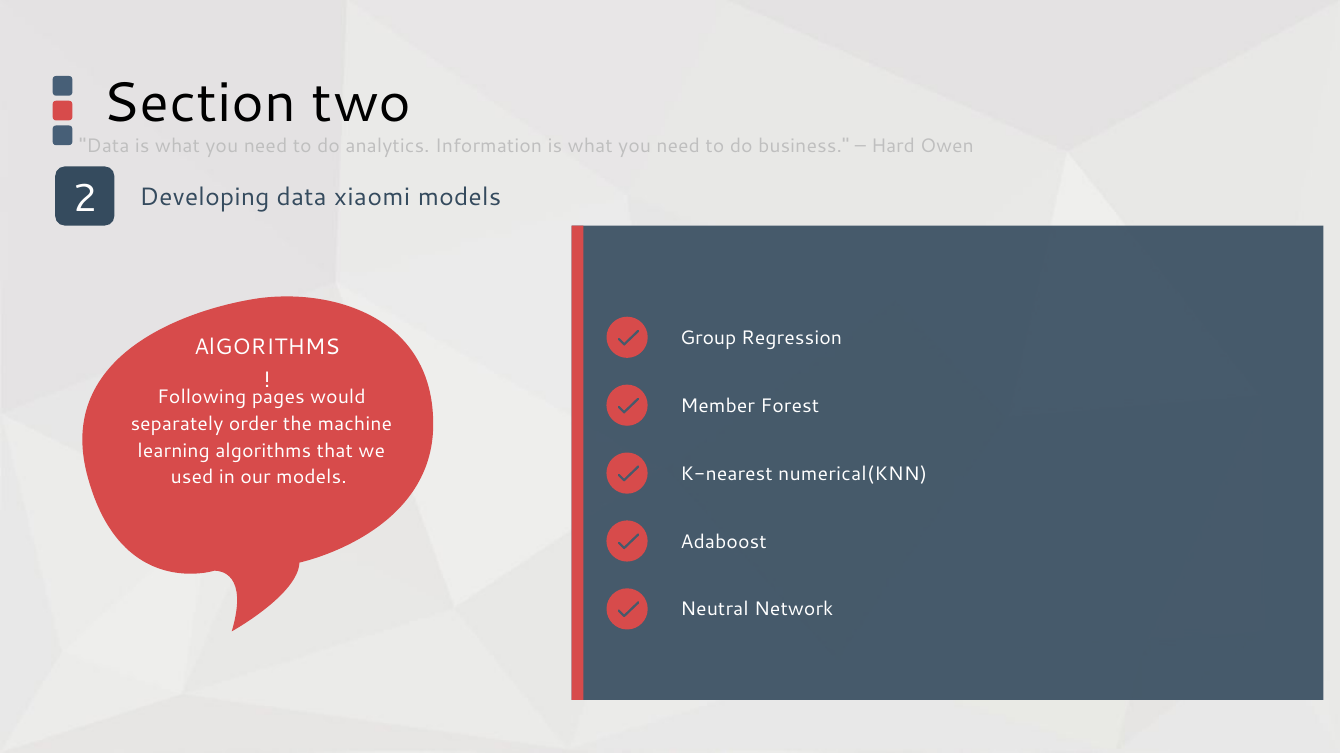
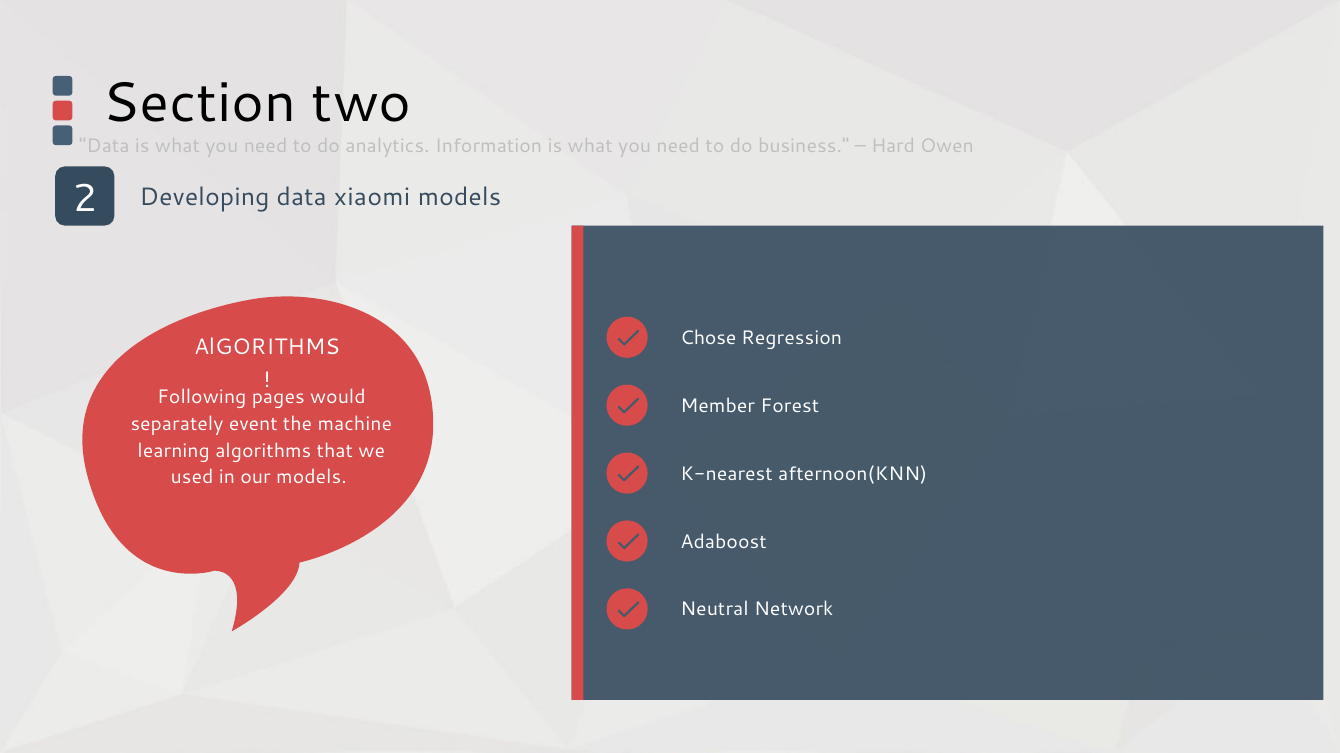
Group: Group -> Chose
order: order -> event
numerical(KNN: numerical(KNN -> afternoon(KNN
